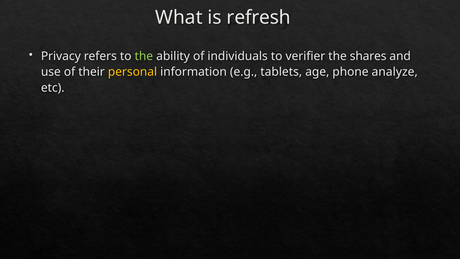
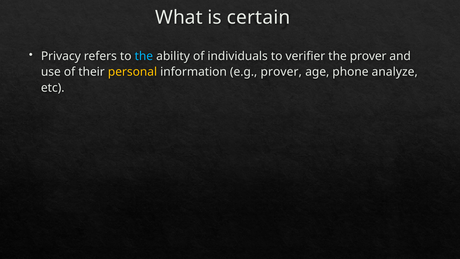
refresh: refresh -> certain
the at (144, 56) colour: light green -> light blue
the shares: shares -> prover
e.g tablets: tablets -> prover
